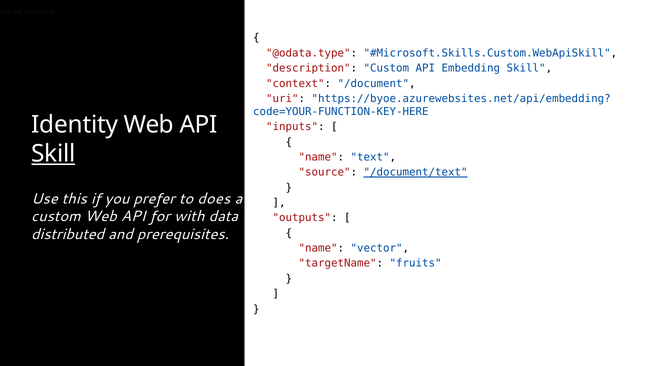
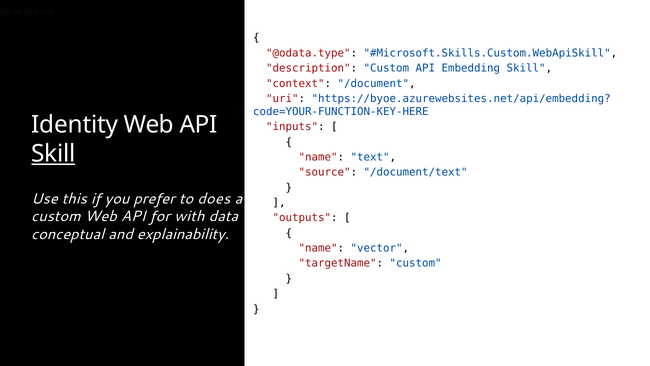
/document/text underline: present -> none
distributed: distributed -> conceptual
prerequisites: prerequisites -> explainability
targetName fruits: fruits -> custom
